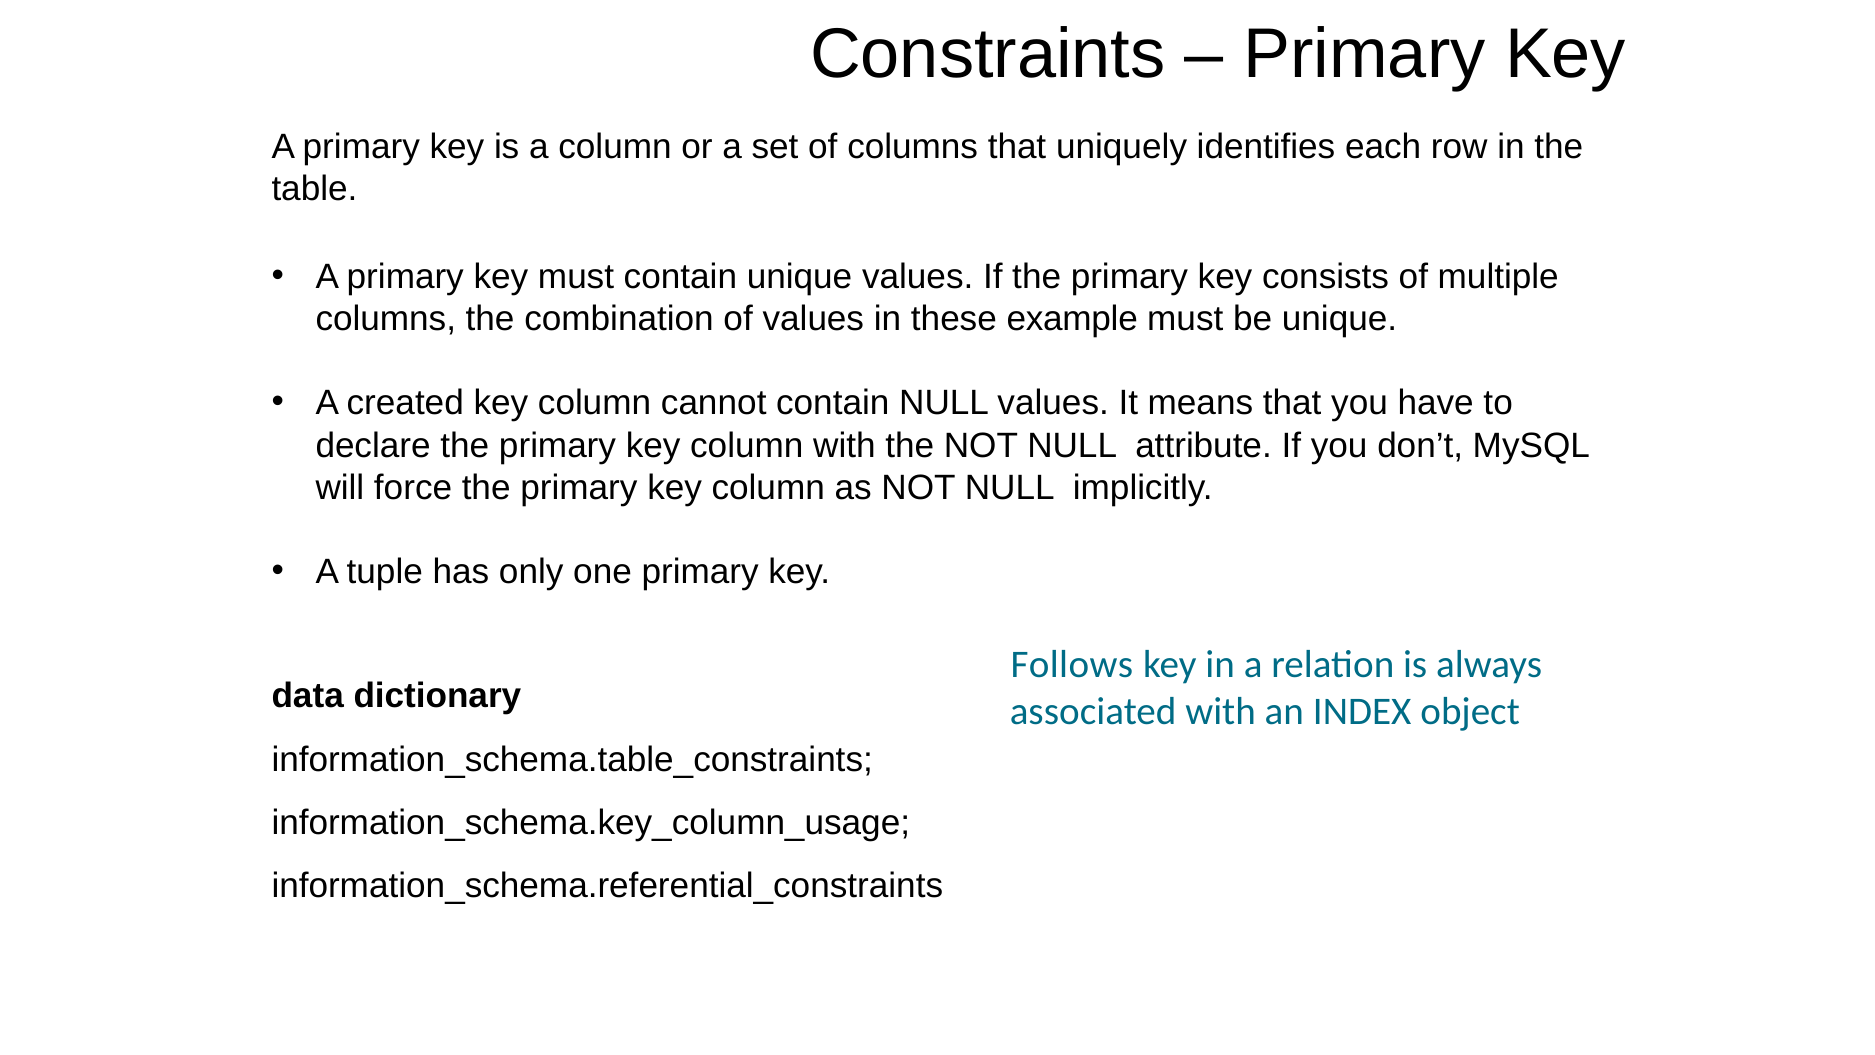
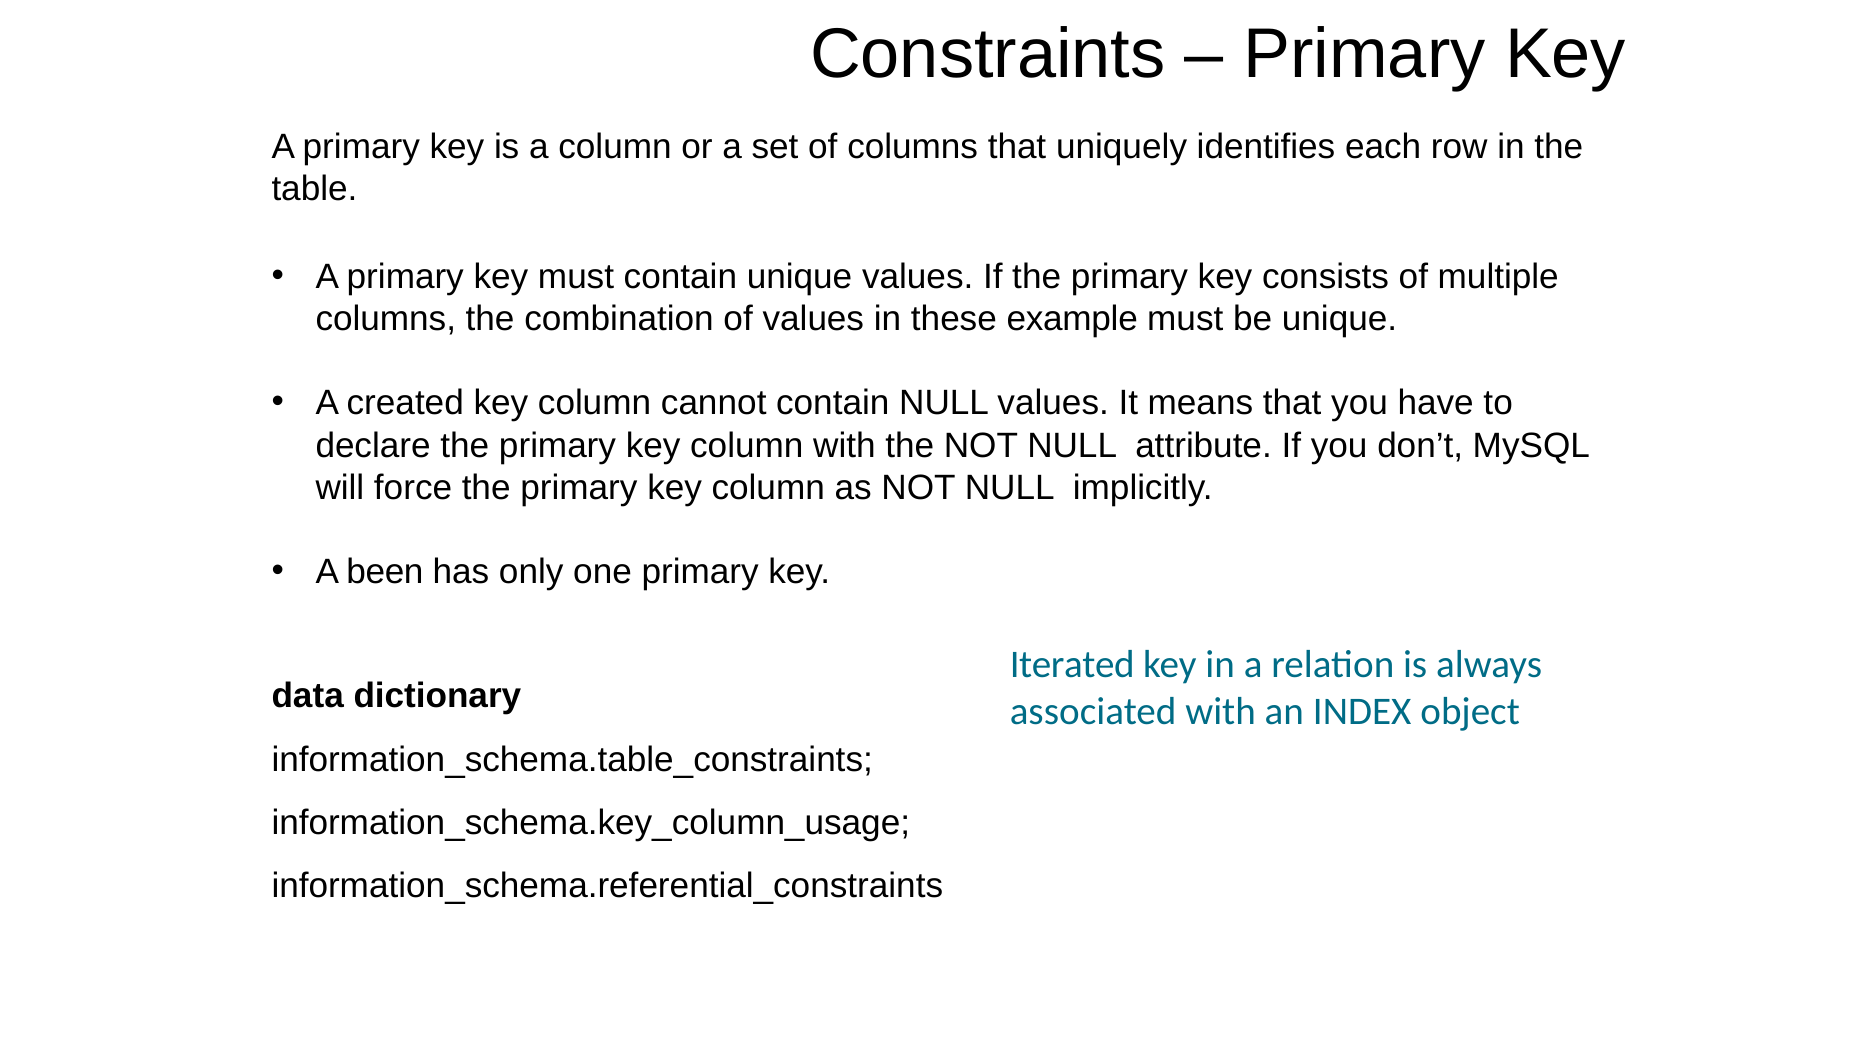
tuple: tuple -> been
Follows: Follows -> Iterated
